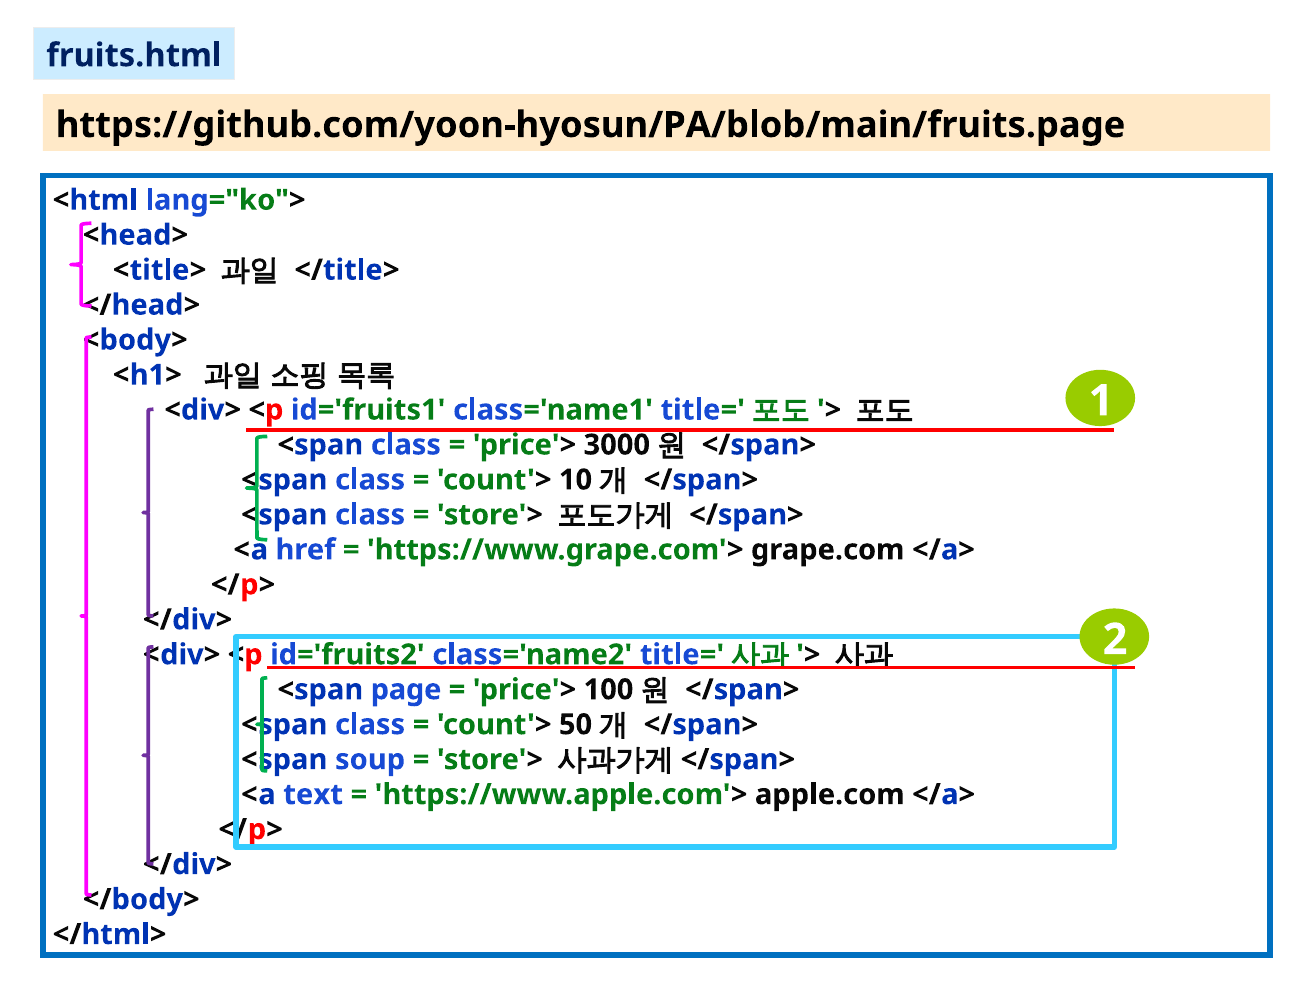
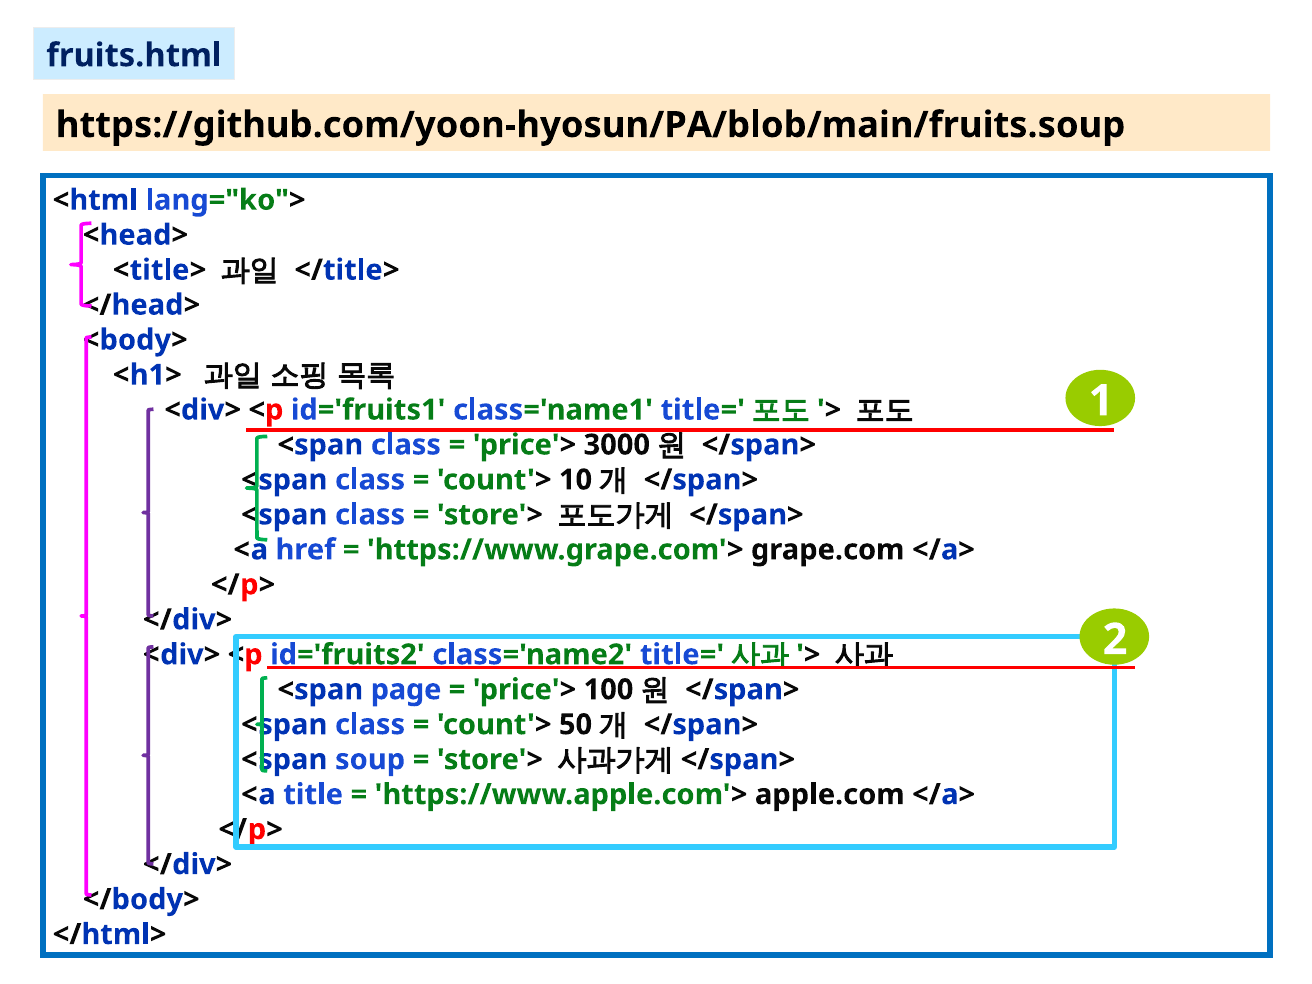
https://github.com/yoon-hyosun/PA/blob/main/fruits.page: https://github.com/yoon-hyosun/PA/blob/main/fruits.page -> https://github.com/yoon-hyosun/PA/blob/main/fruits.soup
text: text -> title
